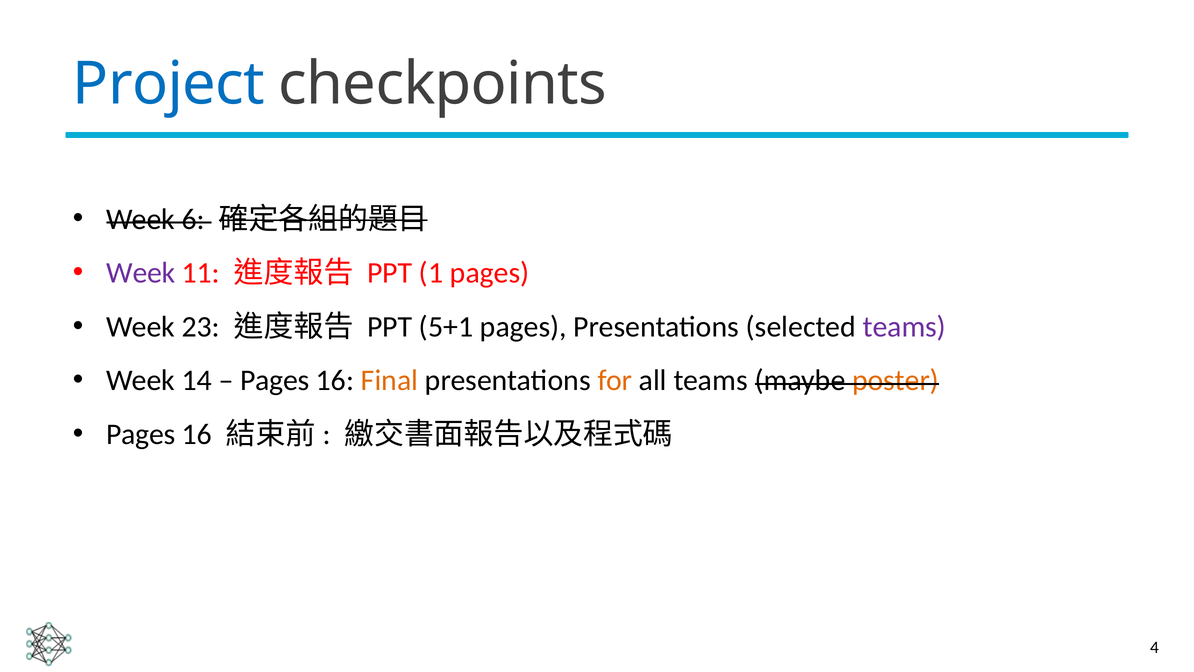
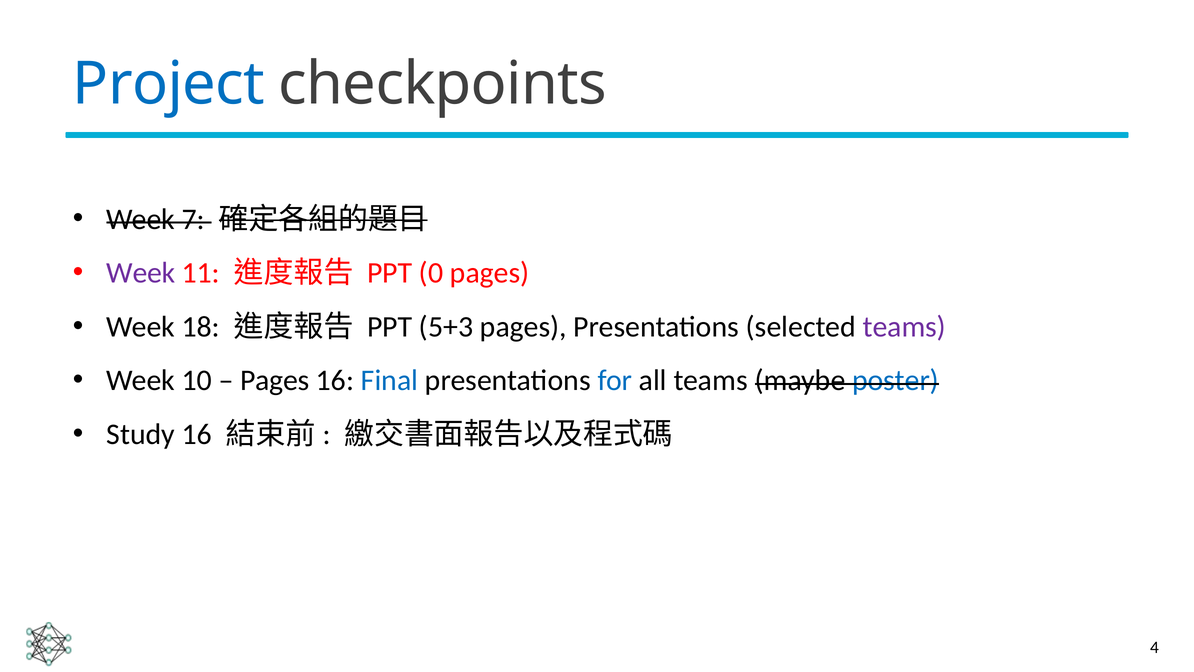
6: 6 -> 7
1: 1 -> 0
23: 23 -> 18
5+1: 5+1 -> 5+3
14: 14 -> 10
Final colour: orange -> blue
for colour: orange -> blue
poster colour: orange -> blue
Pages at (141, 434): Pages -> Study
